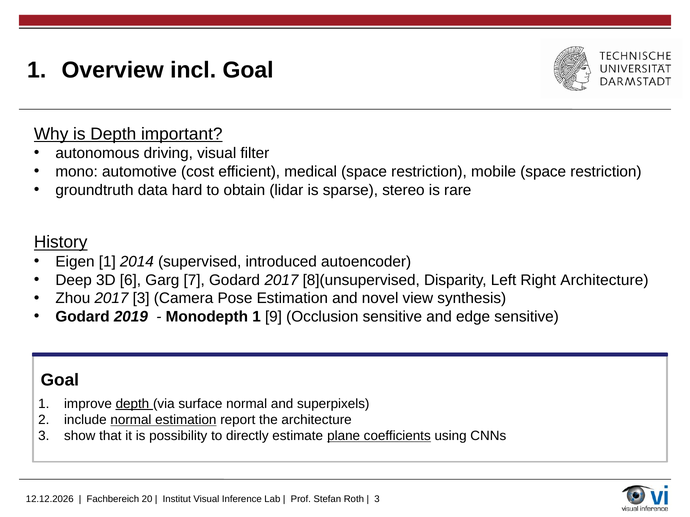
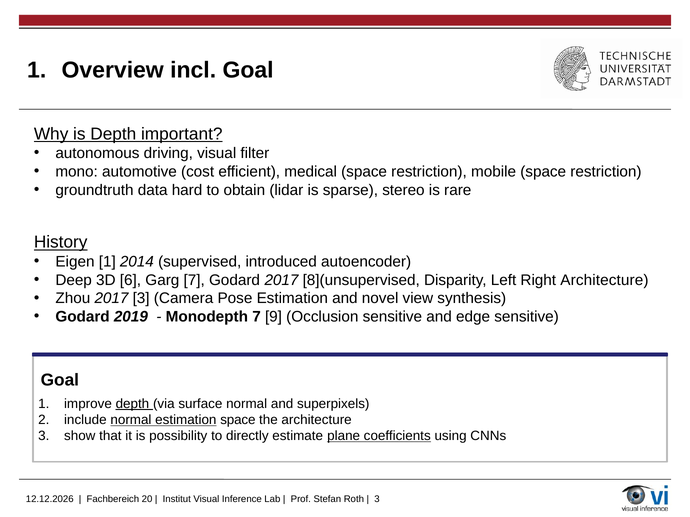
Monodepth 1: 1 -> 7
estimation report: report -> space
